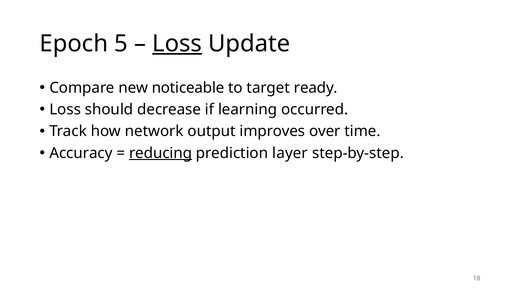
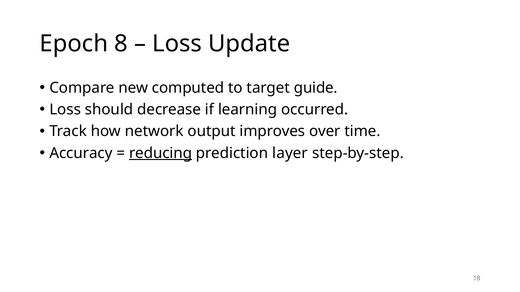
5: 5 -> 8
Loss at (177, 44) underline: present -> none
noticeable: noticeable -> computed
ready: ready -> guide
